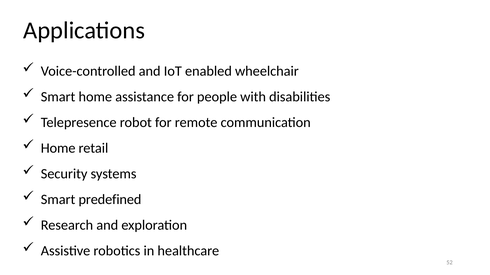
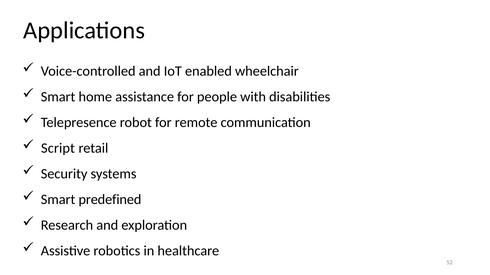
Home at (58, 148): Home -> Script
